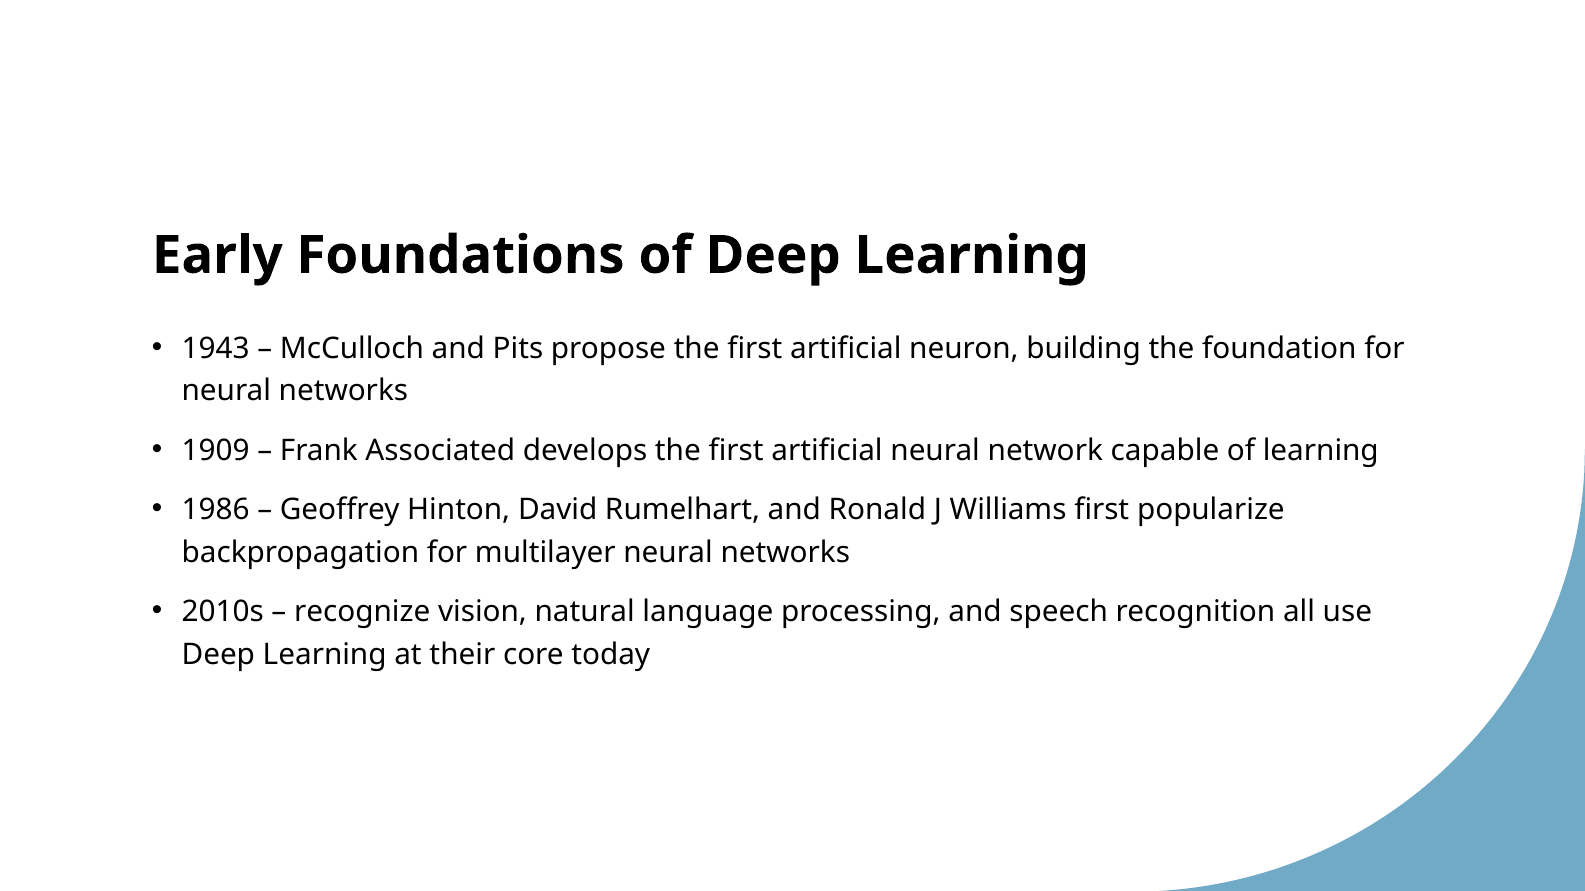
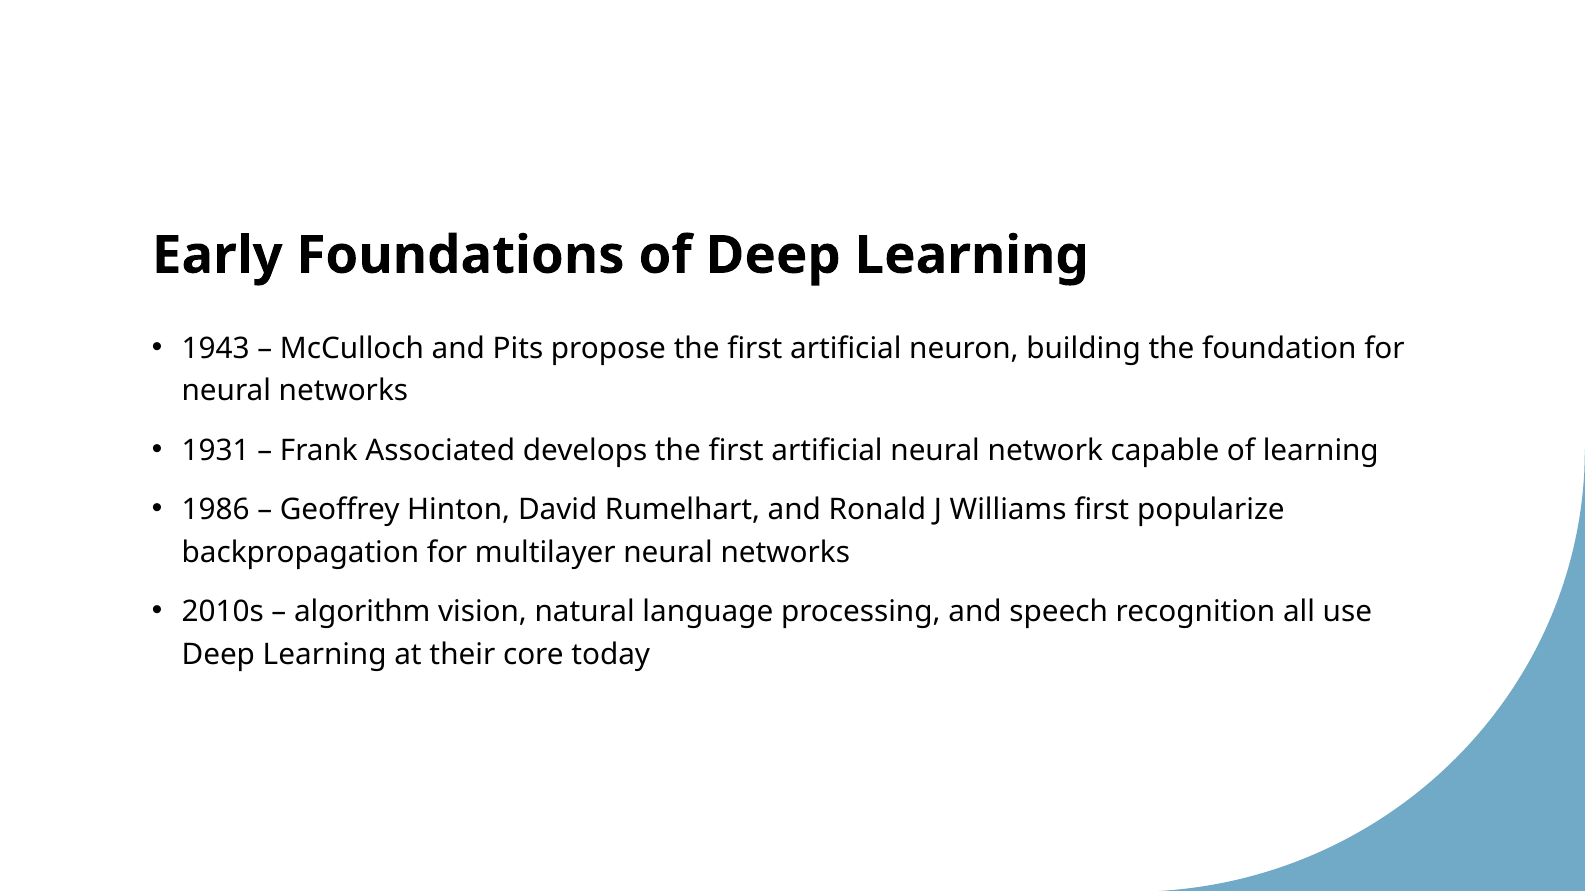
1909: 1909 -> 1931
recognize: recognize -> algorithm
